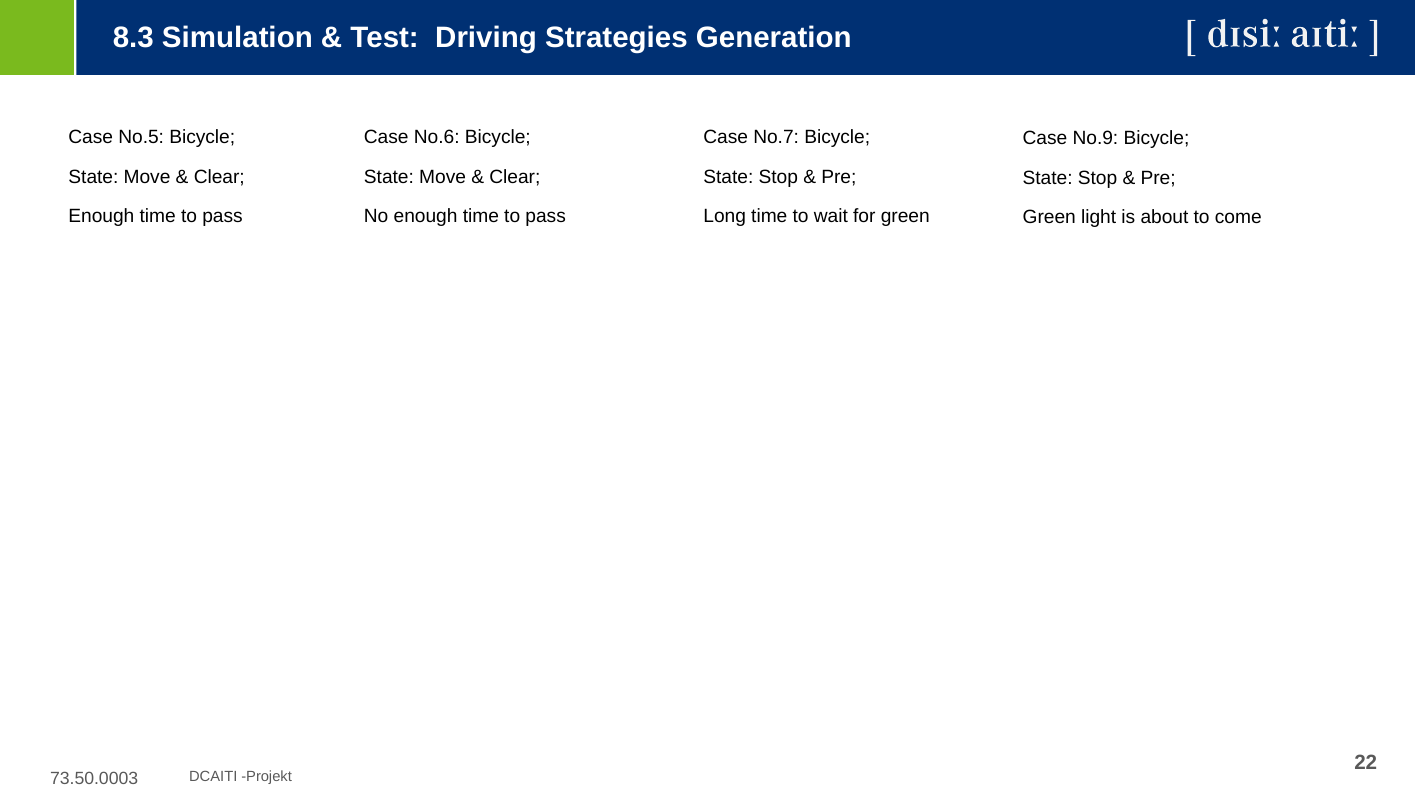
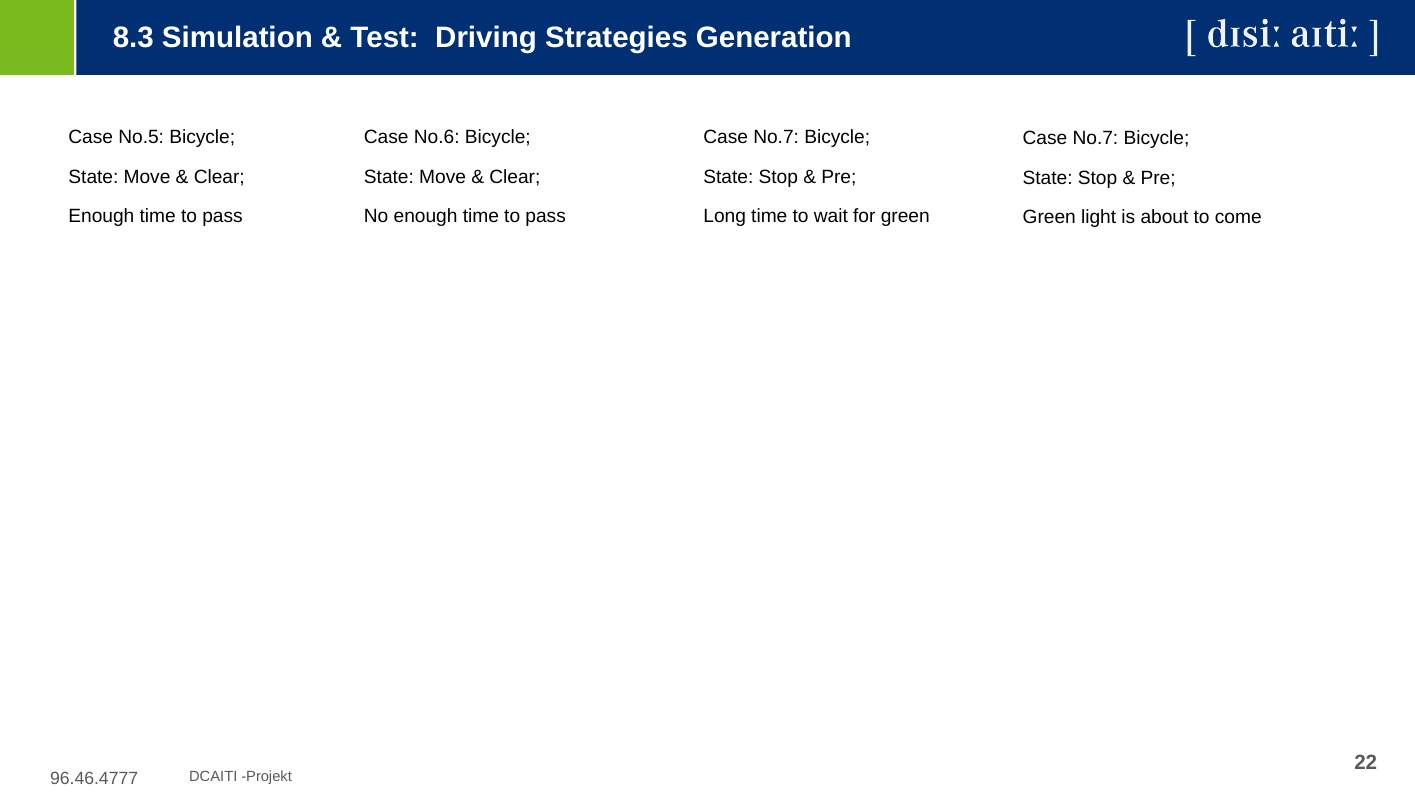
No.9 at (1095, 138): No.9 -> No.7
73.50.0003: 73.50.0003 -> 96.46.4777
